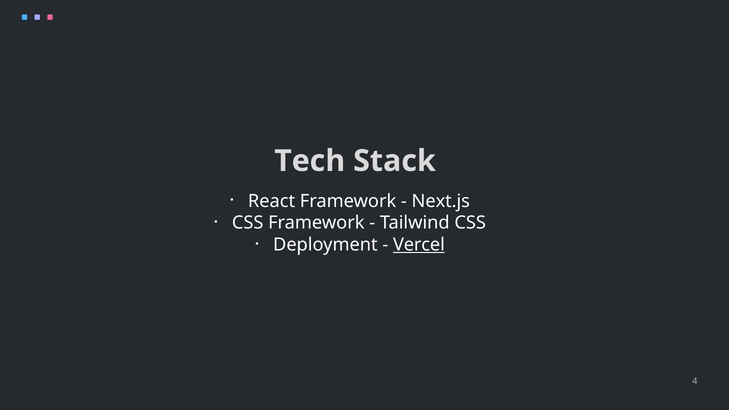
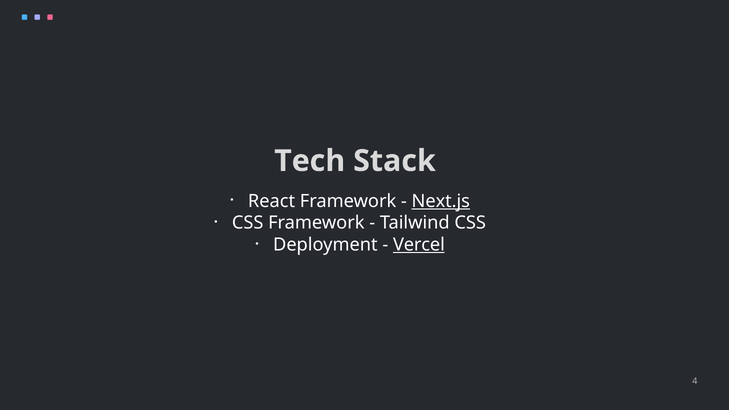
Next.js underline: none -> present
